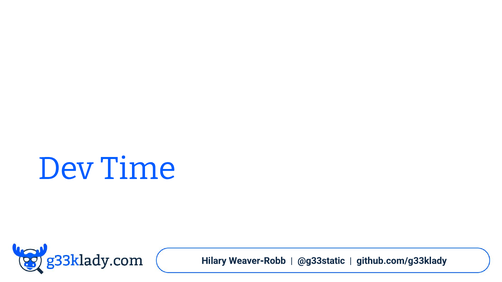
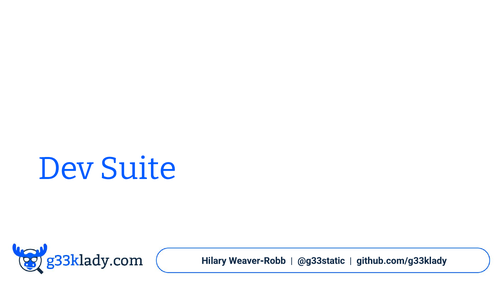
Time: Time -> Suite
